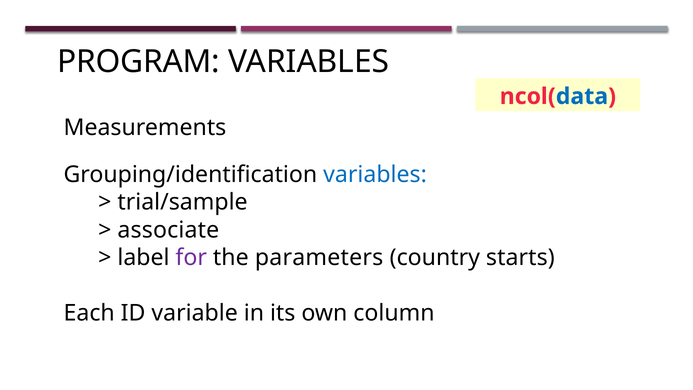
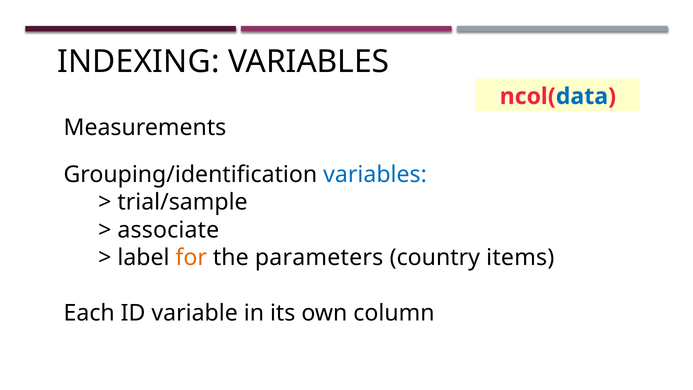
PROGRAM: PROGRAM -> INDEXING
for colour: purple -> orange
starts: starts -> items
